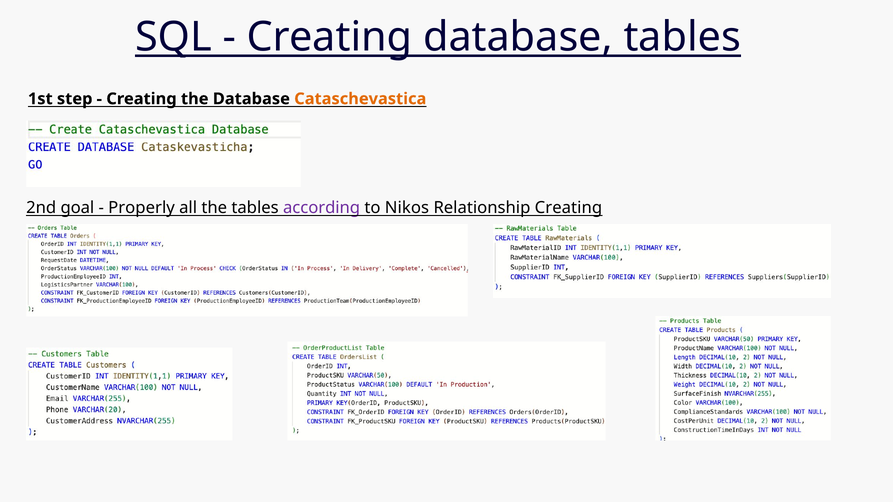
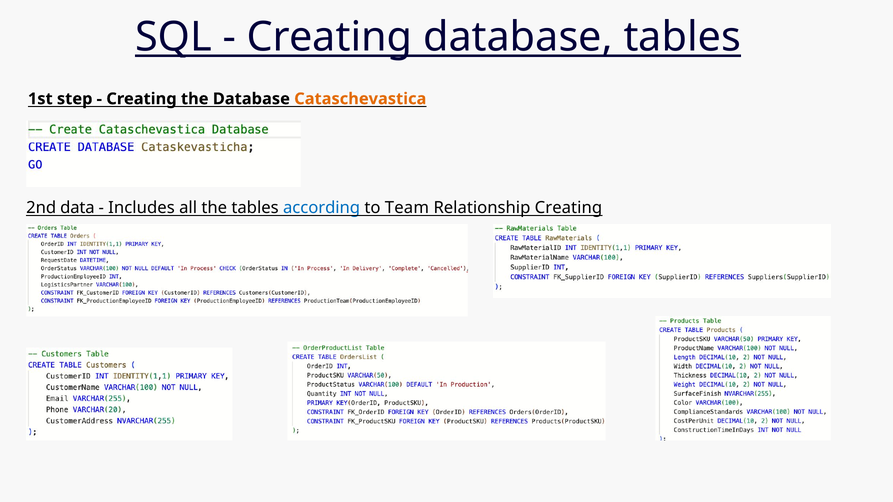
goal: goal -> data
Properly: Properly -> Includes
according colour: purple -> blue
Nikos: Nikos -> Team
